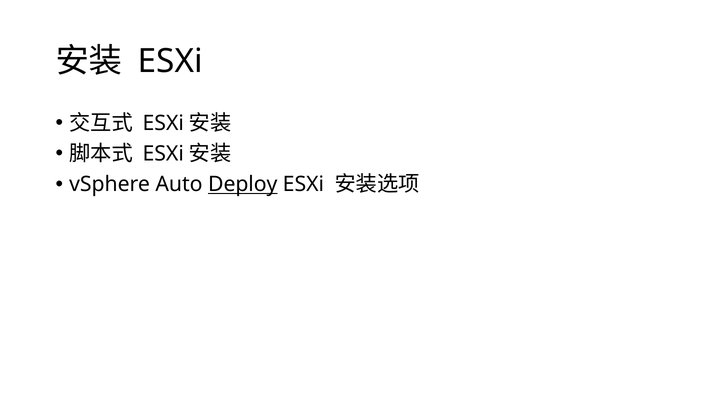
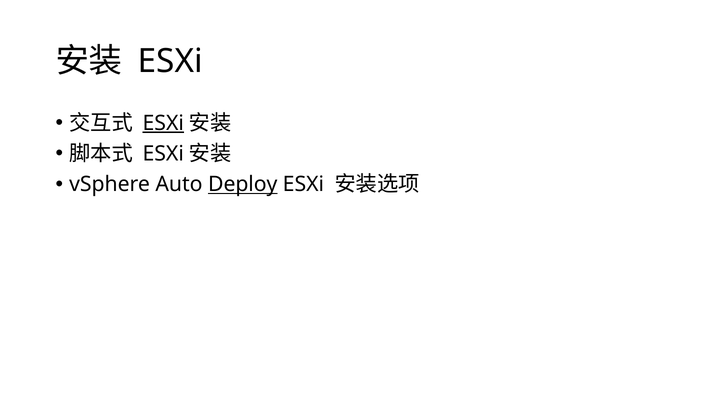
ESXi at (163, 123) underline: none -> present
